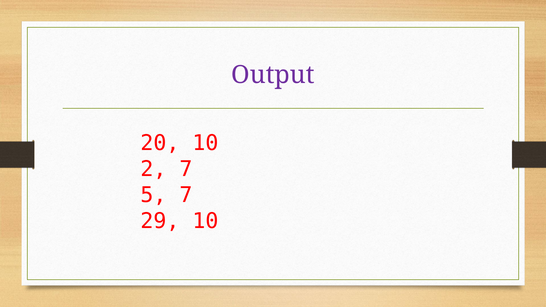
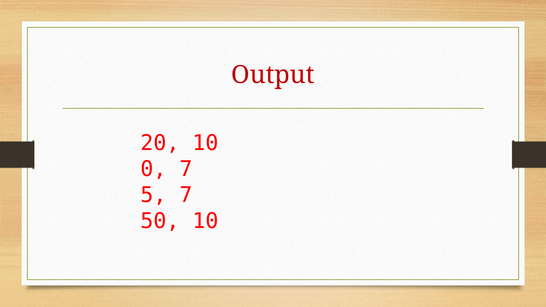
Output colour: purple -> red
2: 2 -> 0
29: 29 -> 50
